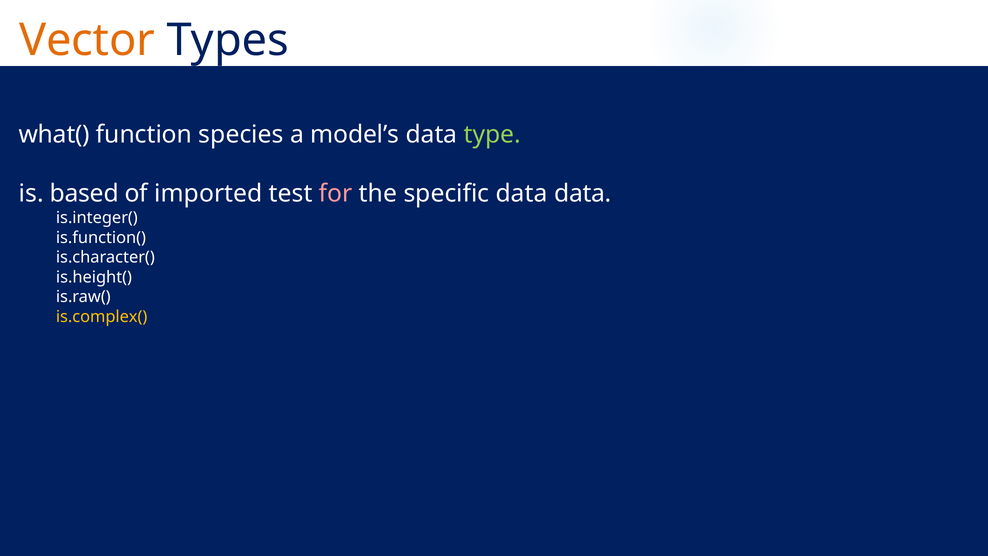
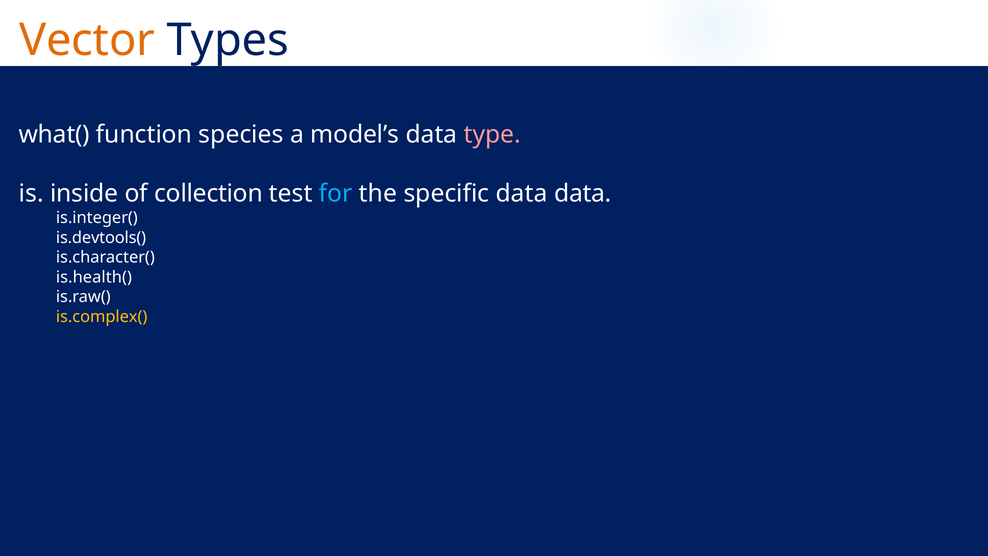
type colour: light green -> pink
based: based -> inside
imported: imported -> collection
for colour: pink -> light blue
is.function(: is.function( -> is.devtools(
is.height(: is.height( -> is.health(
